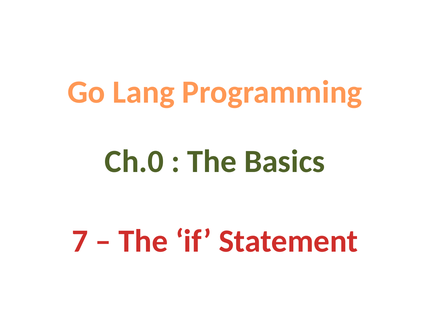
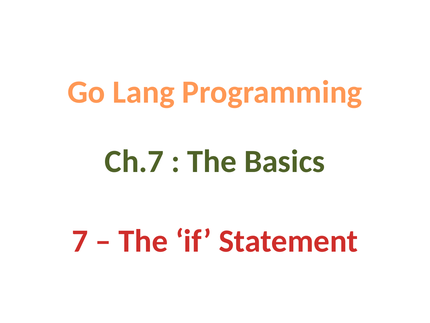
Ch.0: Ch.0 -> Ch.7
